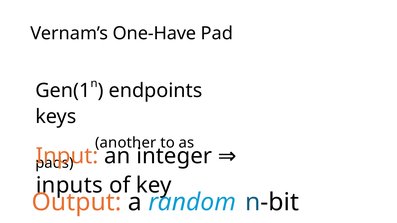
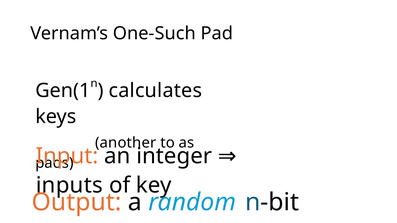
One-Have: One-Have -> One-Such
endpoints: endpoints -> calculates
